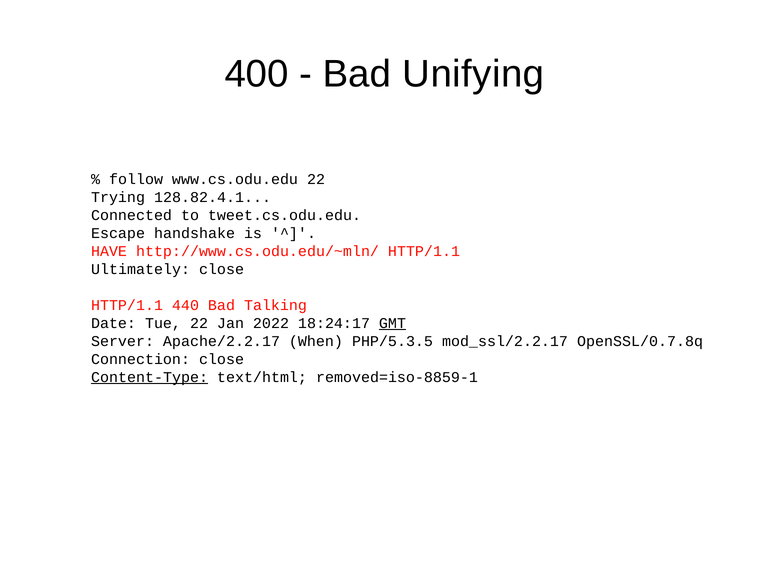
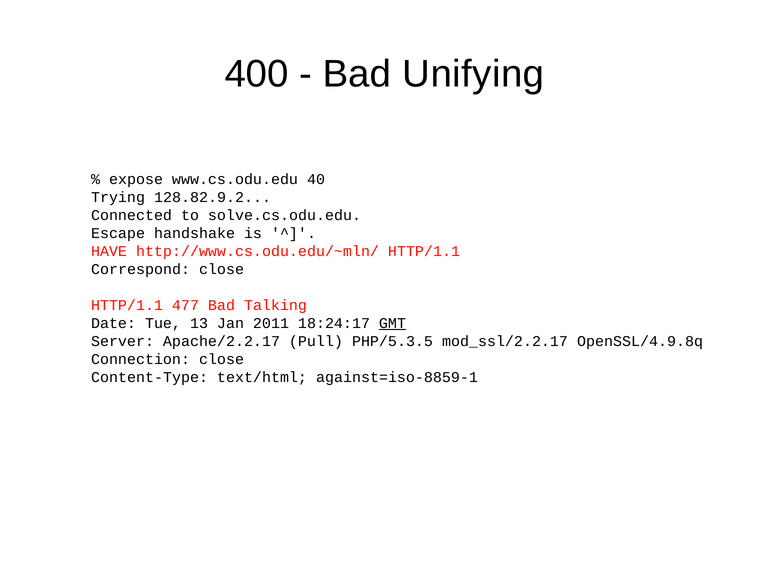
follow: follow -> expose
www.cs.odu.edu 22: 22 -> 40
128.82.4.1: 128.82.4.1 -> 128.82.9.2
tweet.cs.odu.edu: tweet.cs.odu.edu -> solve.cs.odu.edu
Ultimately: Ultimately -> Correspond
440: 440 -> 477
Tue 22: 22 -> 13
2022: 2022 -> 2011
When: When -> Pull
OpenSSL/0.7.8q: OpenSSL/0.7.8q -> OpenSSL/4.9.8q
Content-Type underline: present -> none
removed=iso-8859-1: removed=iso-8859-1 -> against=iso-8859-1
